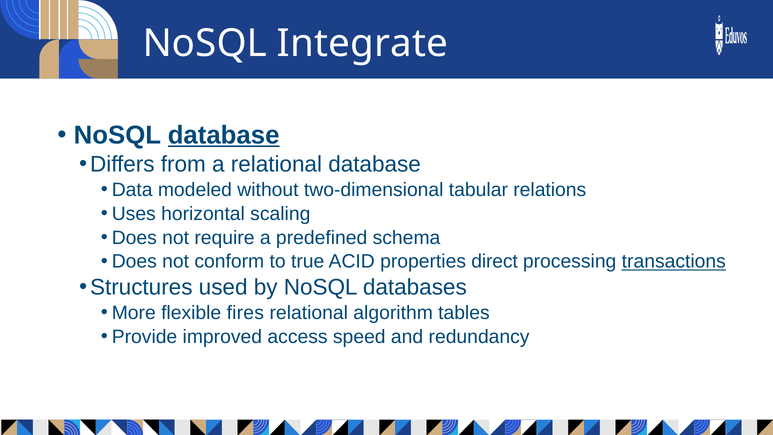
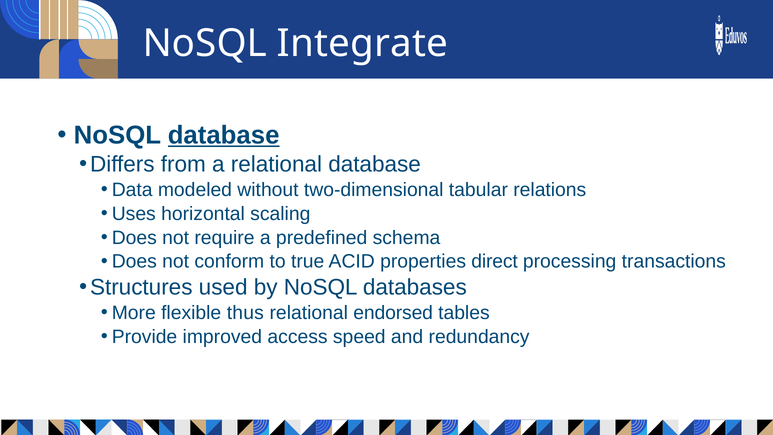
transactions underline: present -> none
fires: fires -> thus
algorithm: algorithm -> endorsed
